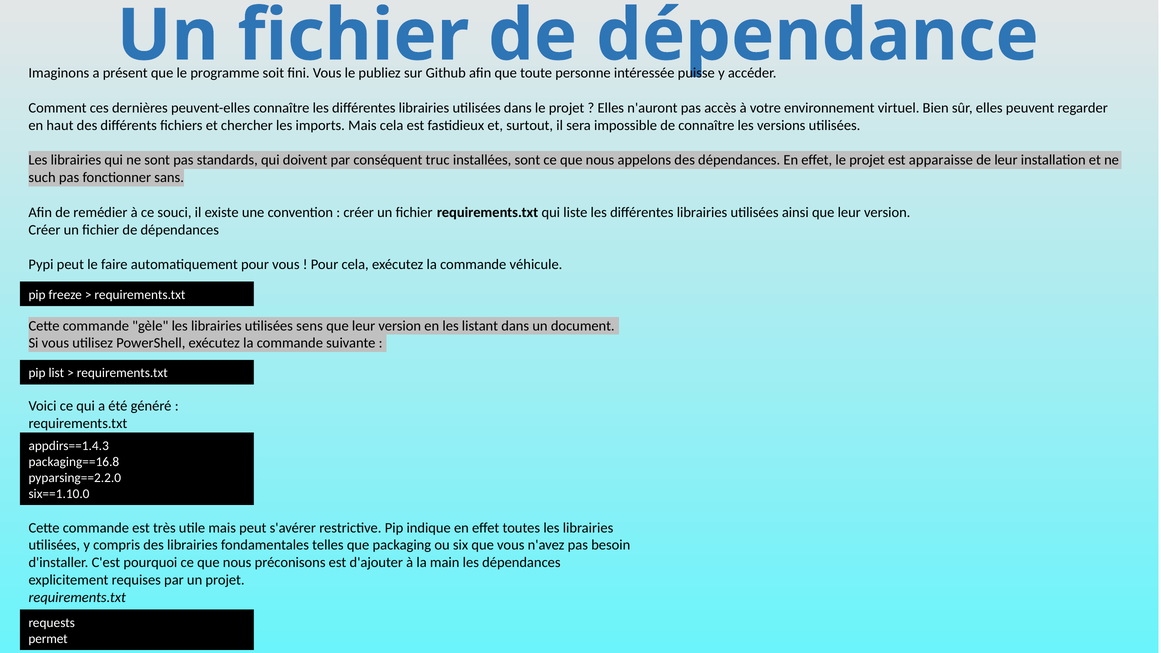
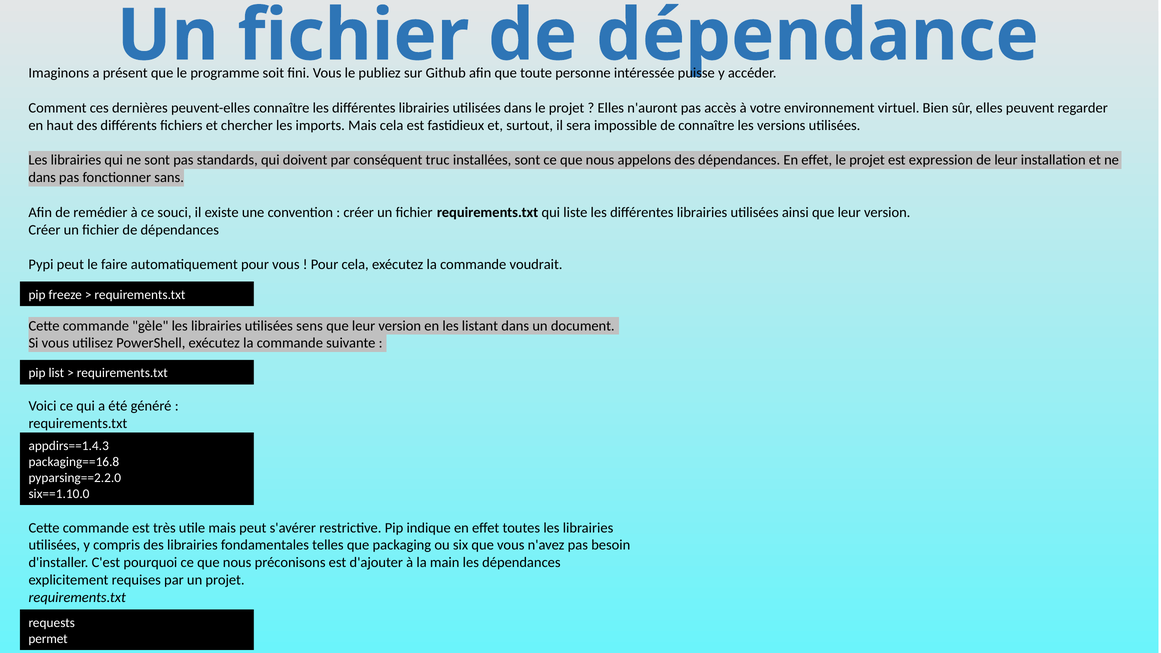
apparaisse: apparaisse -> expression
such at (42, 178): such -> dans
véhicule: véhicule -> voudrait
